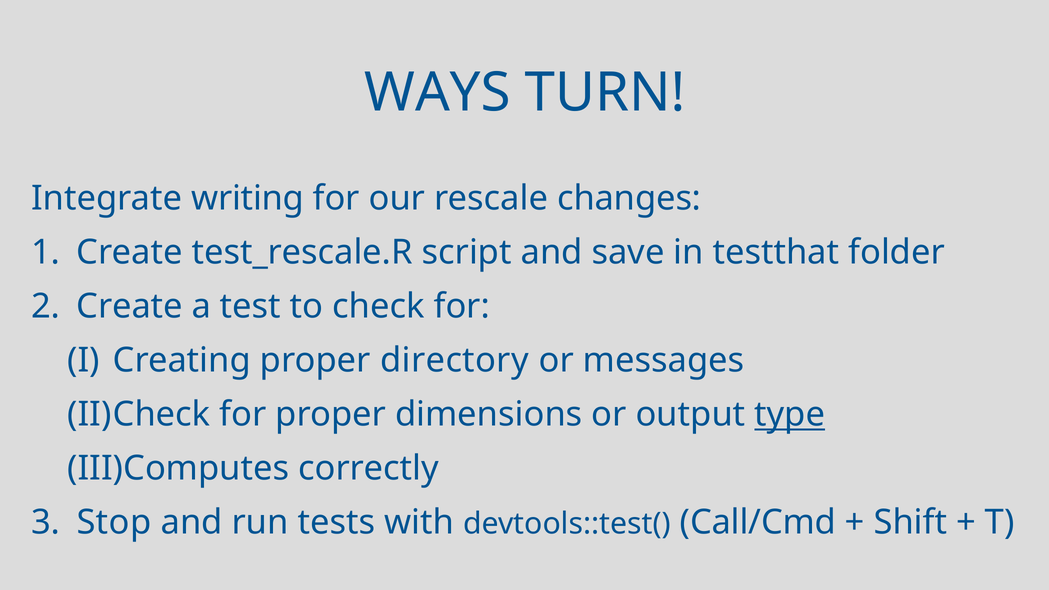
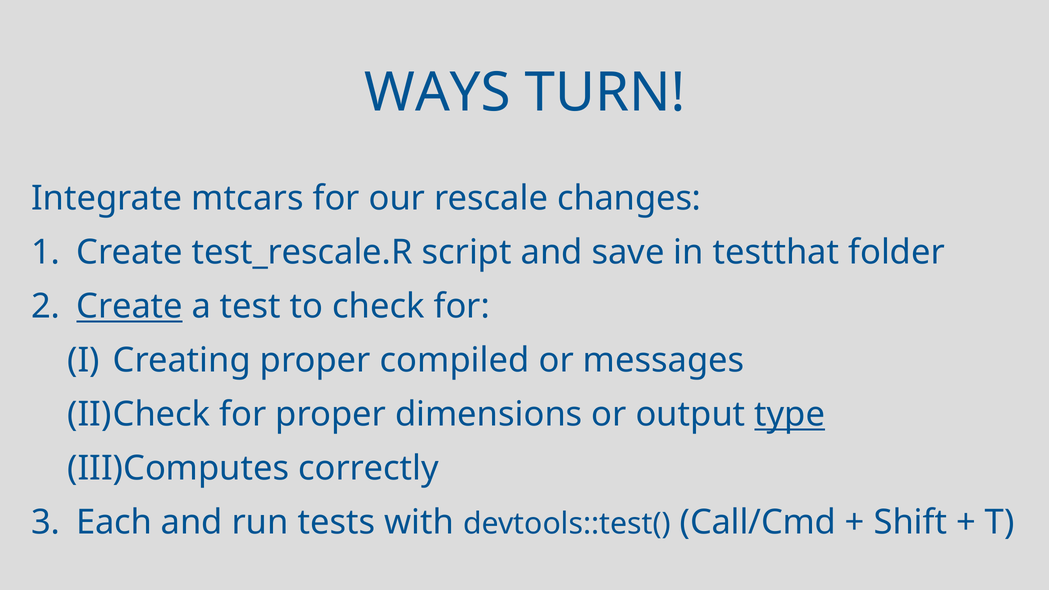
writing: writing -> mtcars
Create at (130, 307) underline: none -> present
directory: directory -> compiled
Stop: Stop -> Each
